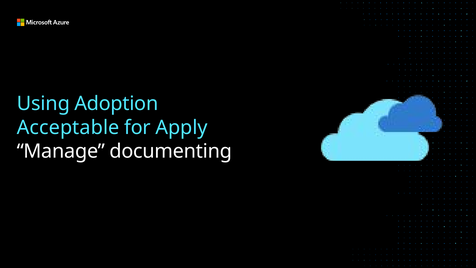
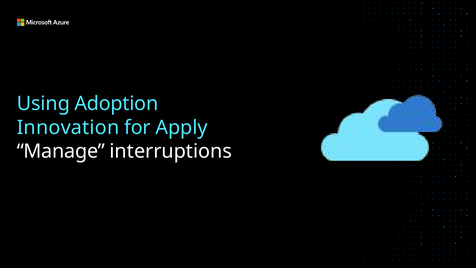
Acceptable: Acceptable -> Innovation
documenting: documenting -> interruptions
